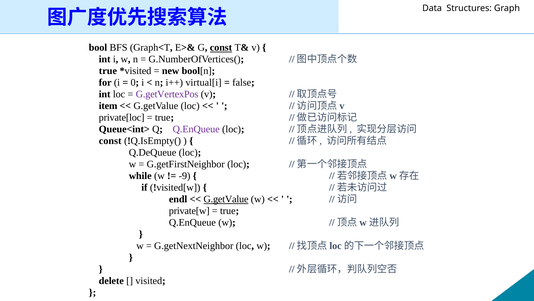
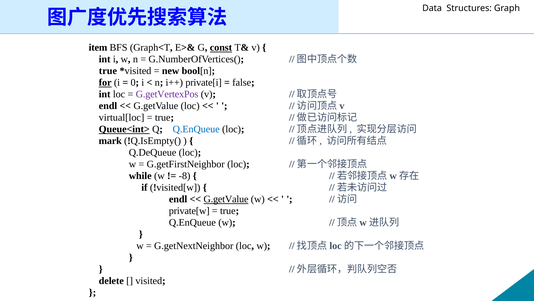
bool: bool -> item
for underline: none -> present
virtual[i: virtual[i -> private[i
item at (108, 106): item -> endl
private[loc: private[loc -> virtual[loc
Queue<int> underline: none -> present
Q.EnQueue at (196, 129) colour: purple -> blue
const at (110, 141): const -> mark
-9: -9 -> -8
